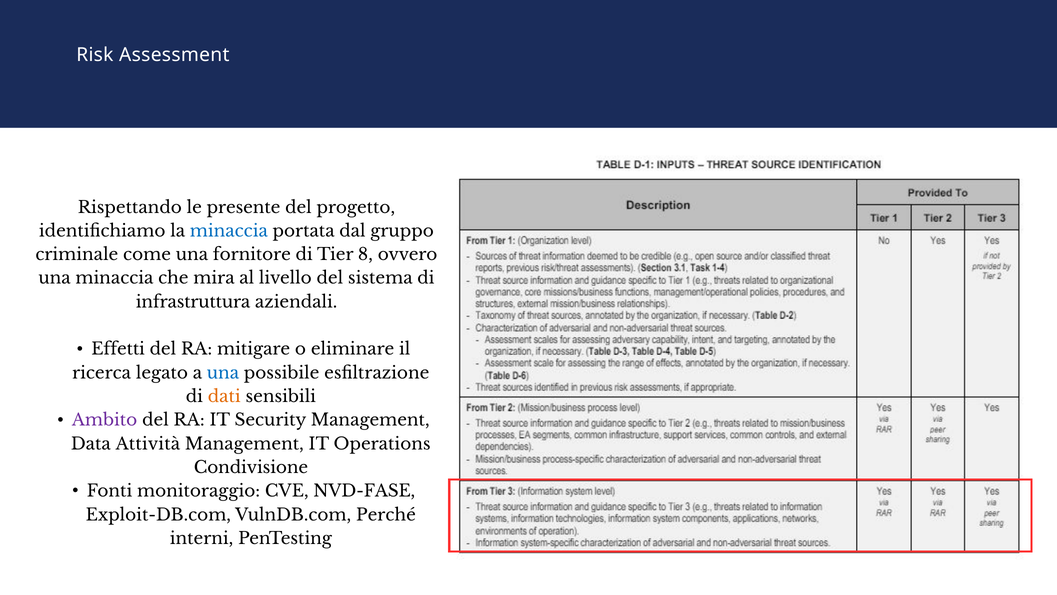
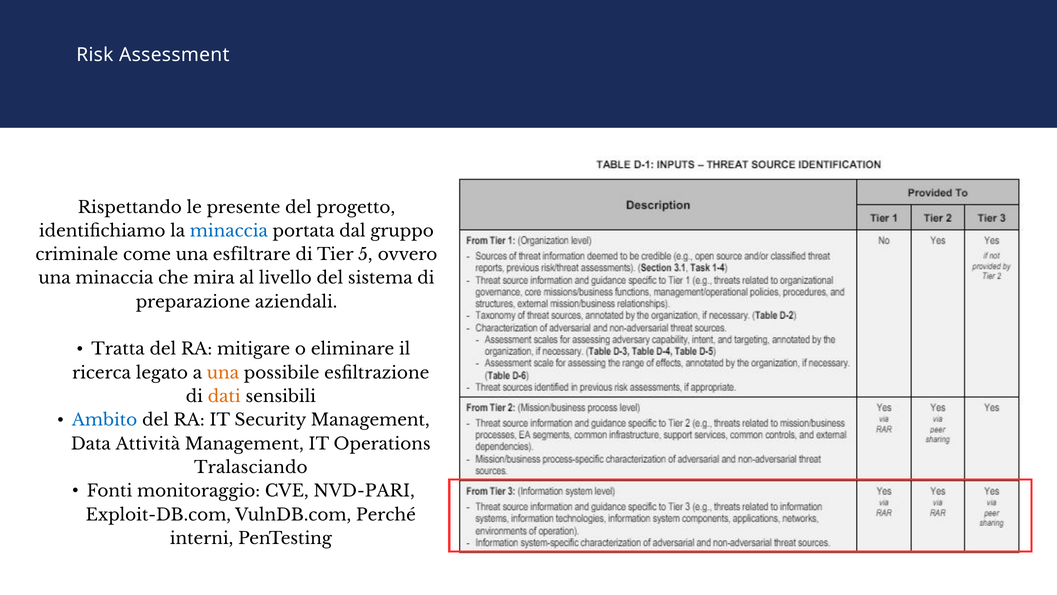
fornitore: fornitore -> esfiltrare
8: 8 -> 5
infrastruttura: infrastruttura -> preparazione
Effetti: Effetti -> Tratta
una at (223, 373) colour: blue -> orange
Ambito colour: purple -> blue
Condivisione: Condivisione -> Tralasciando
NVD-FASE: NVD-FASE -> NVD-PARI
